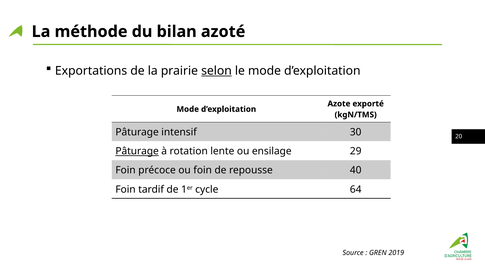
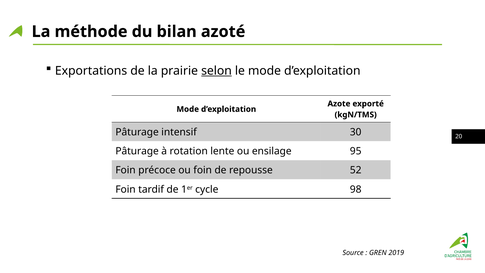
Pâturage at (137, 151) underline: present -> none
29: 29 -> 95
40: 40 -> 52
64: 64 -> 98
